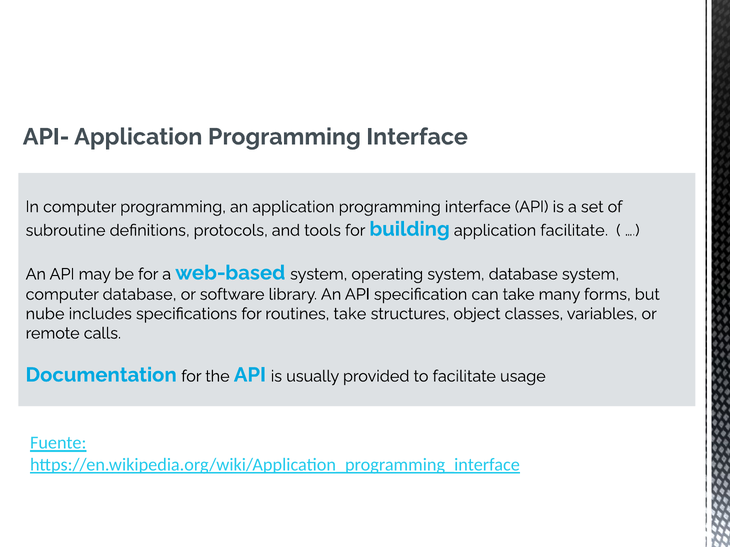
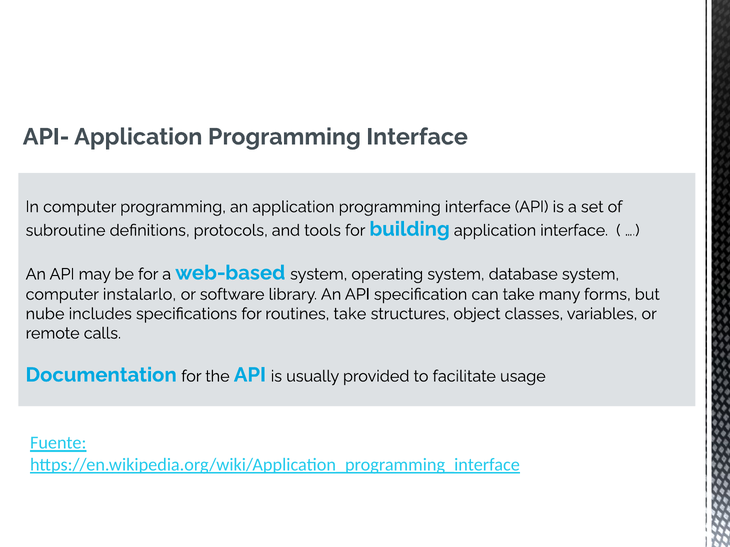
application facilitate: facilitate -> interface
computer database: database -> instalarlo
